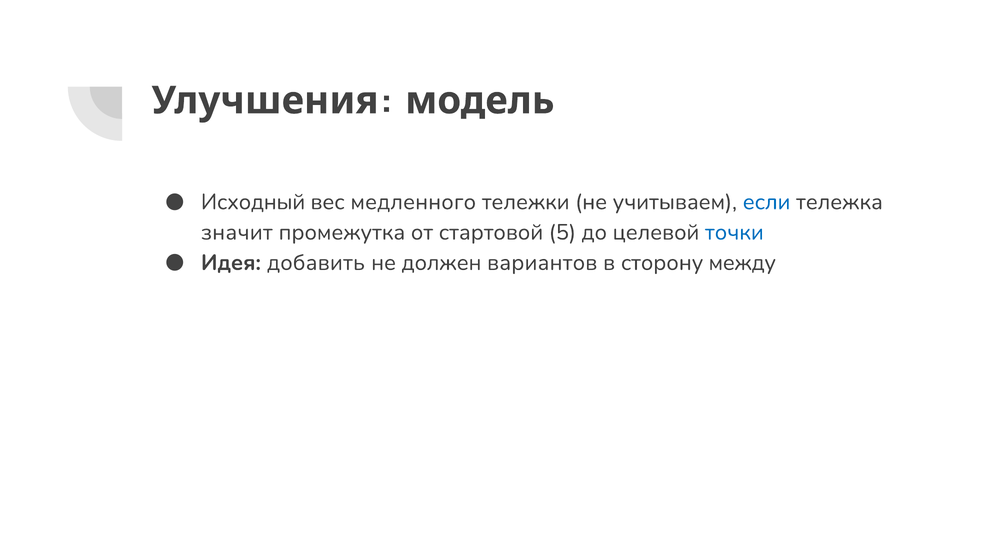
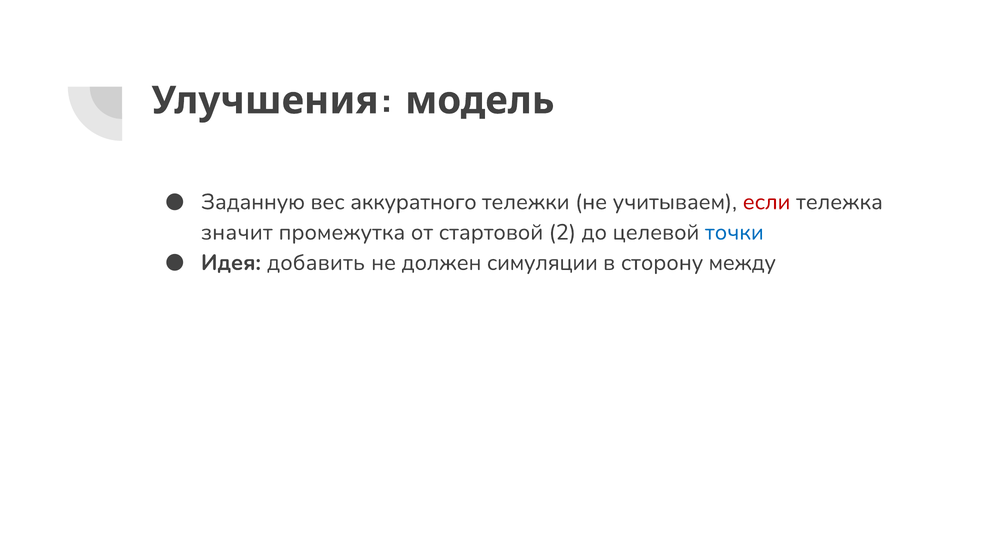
Исходный: Исходный -> Заданную
медленного: медленного -> аккуратного
если colour: blue -> red
5: 5 -> 2
вариантов: вариантов -> симуляции
